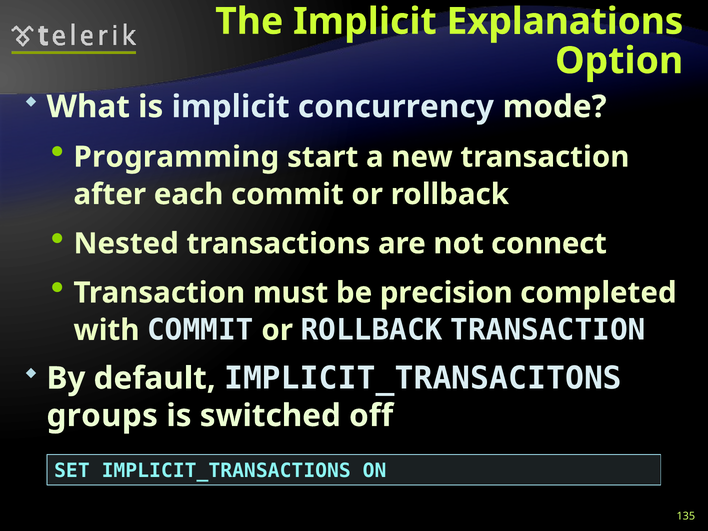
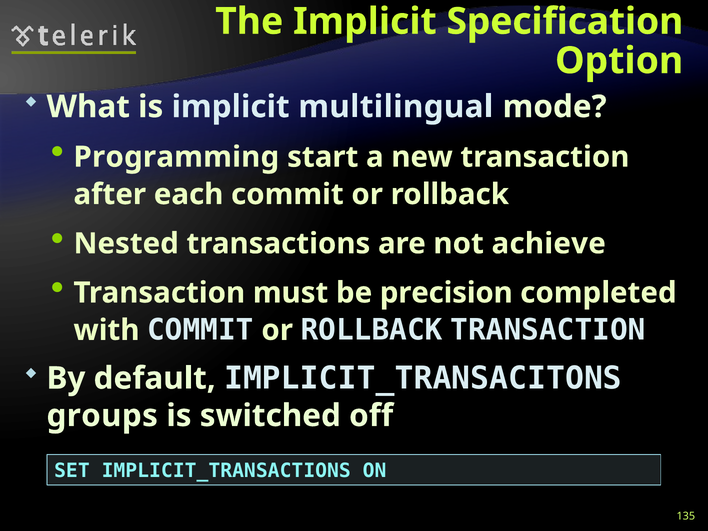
Explanations: Explanations -> Specification
concurrency: concurrency -> multilingual
connect: connect -> achieve
